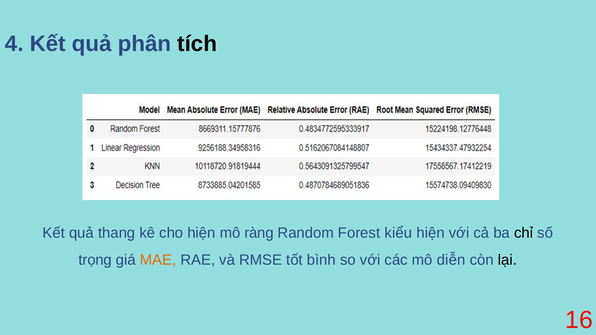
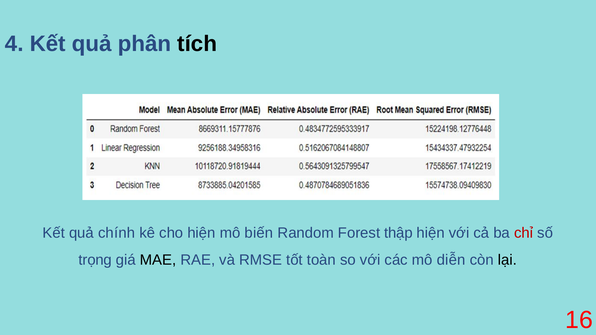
thang: thang -> chính
ràng: ràng -> biến
kiểu: kiểu -> thập
chỉ colour: black -> red
MAE colour: orange -> black
bình: bình -> toàn
